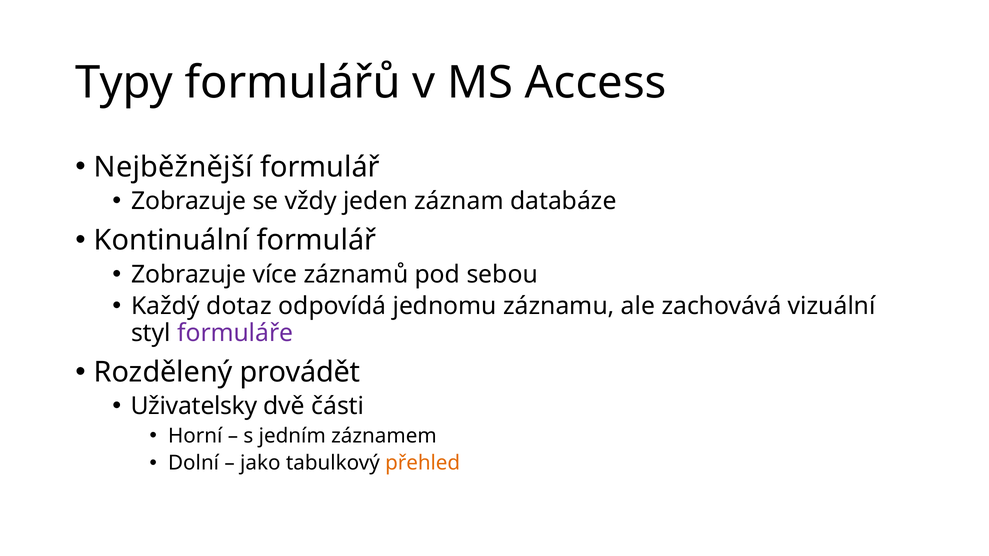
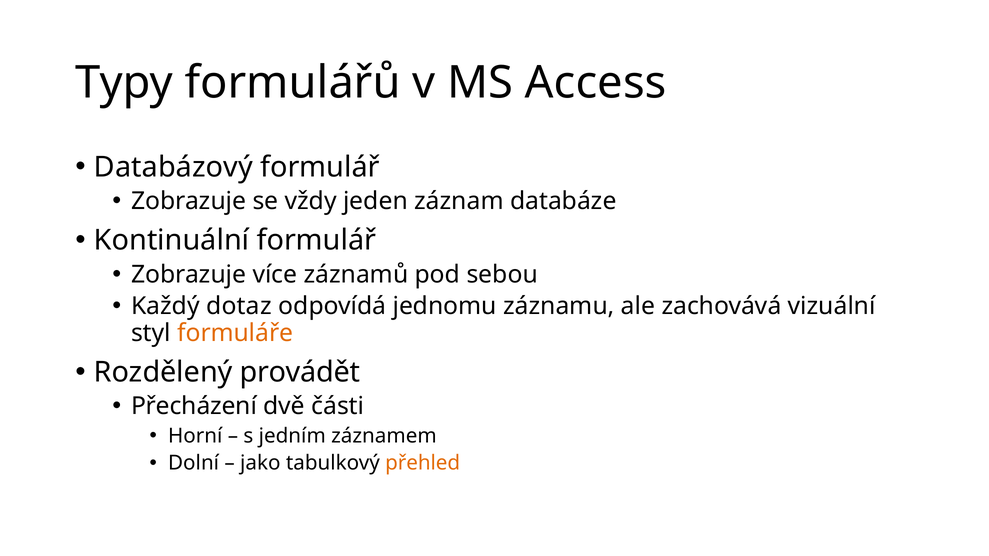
Nejběžnější: Nejběžnější -> Databázový
formuláře colour: purple -> orange
Uživatelsky: Uživatelsky -> Přecházení
